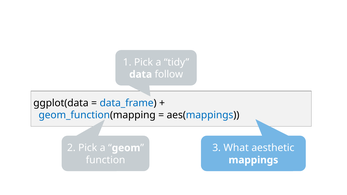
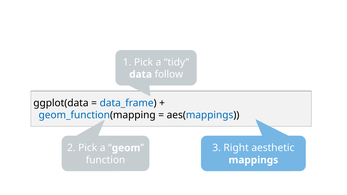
What: What -> Right
